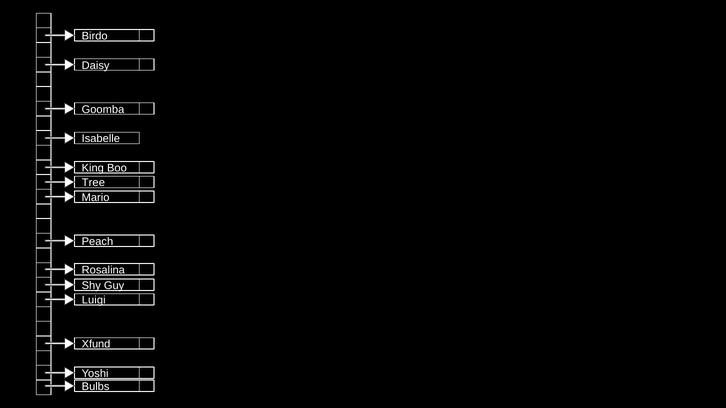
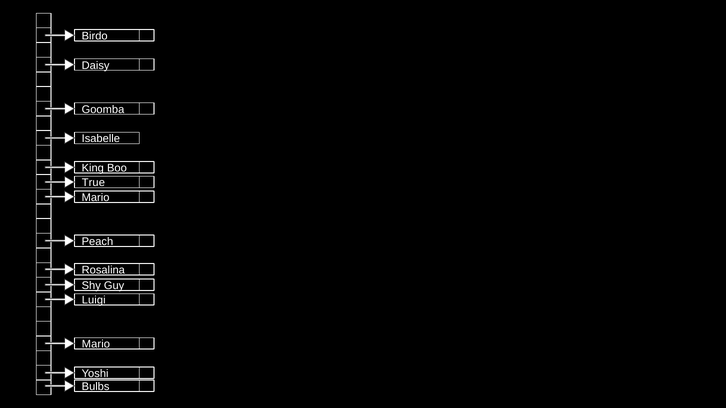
Tree: Tree -> True
Xfund at (96, 344): Xfund -> Mario
